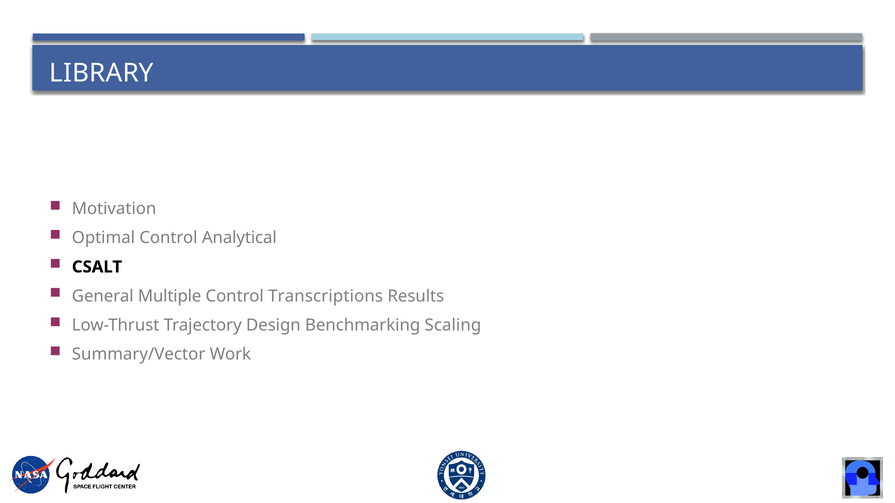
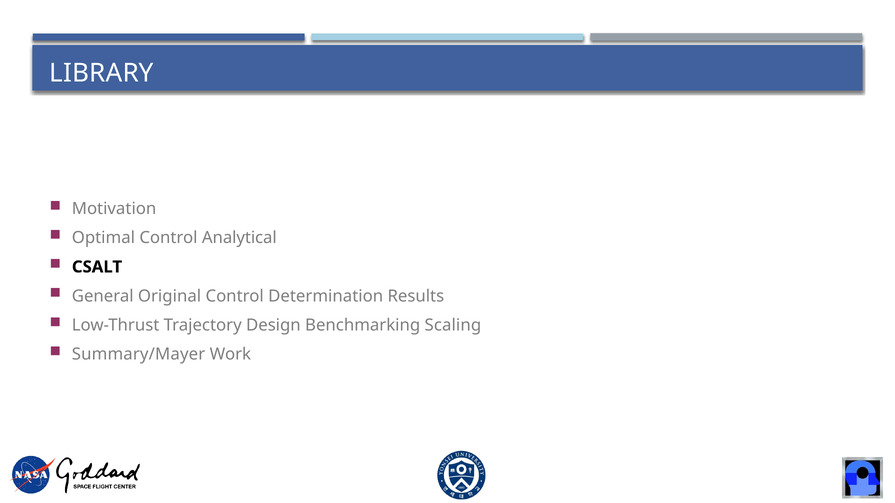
Multiple: Multiple -> Original
Transcriptions: Transcriptions -> Determination
Summary/Vector: Summary/Vector -> Summary/Mayer
